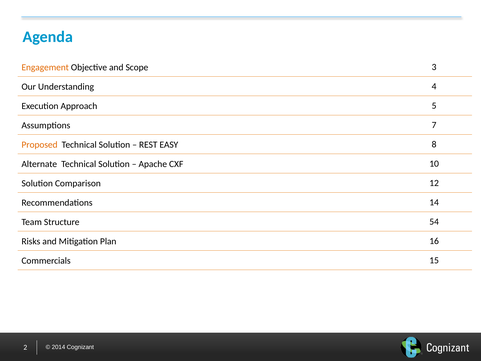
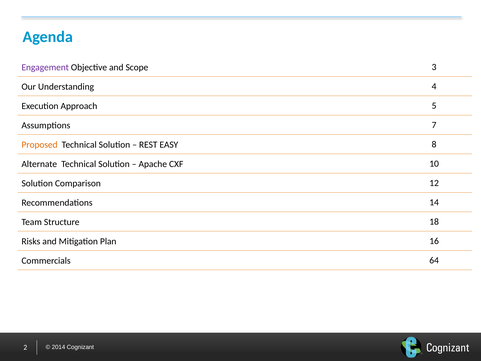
Engagement colour: orange -> purple
54: 54 -> 18
15: 15 -> 64
